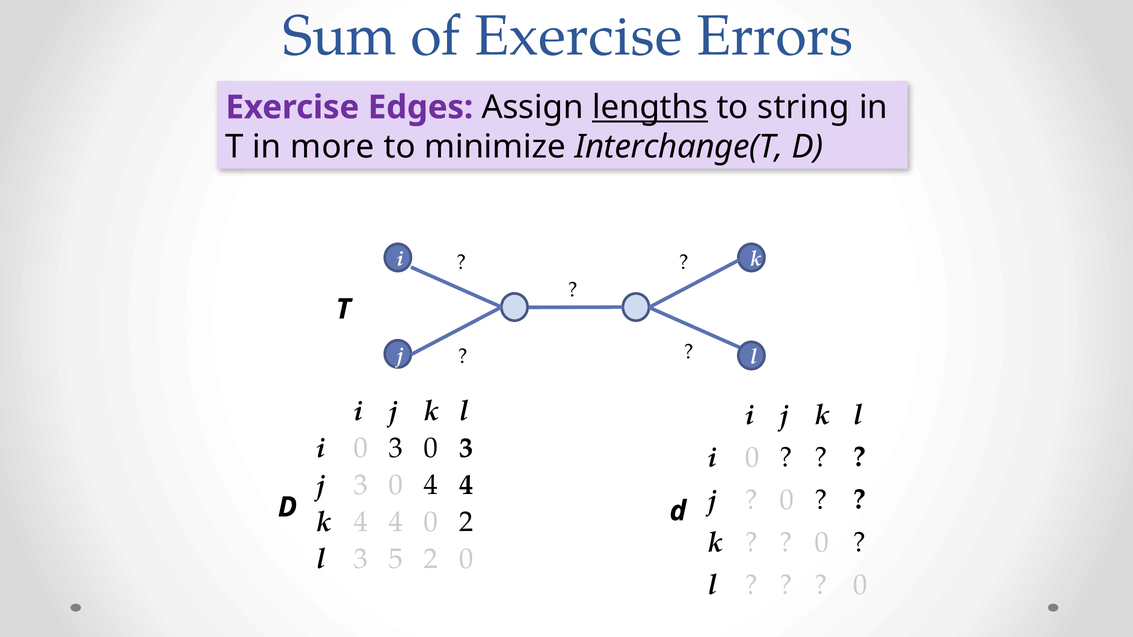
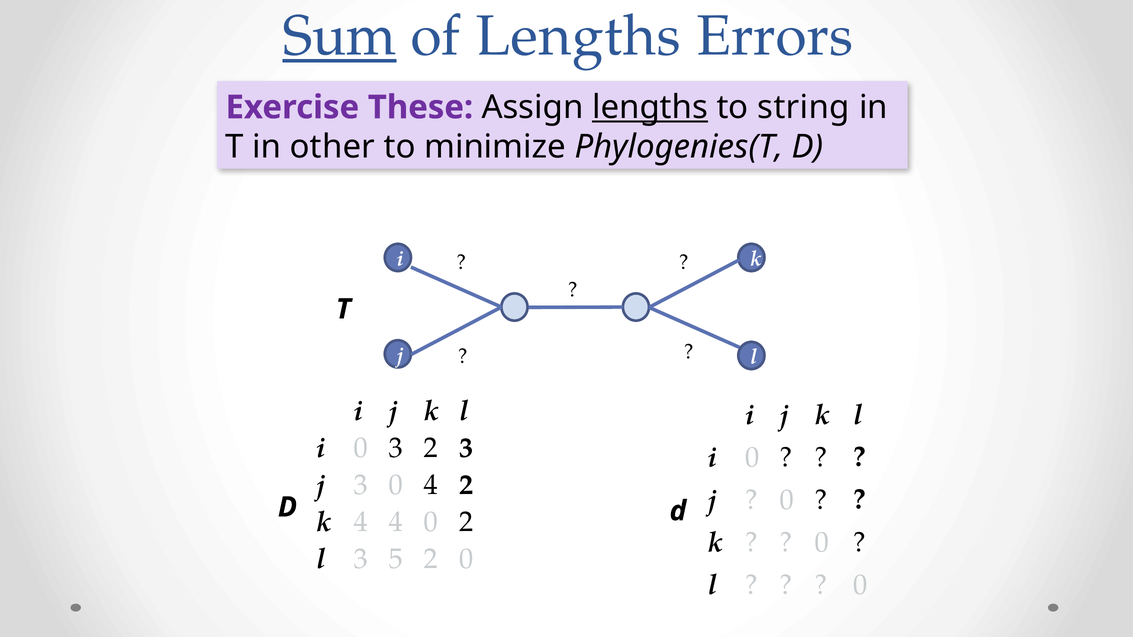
Sum underline: none -> present
of Exercise: Exercise -> Lengths
Edges: Edges -> These
more: more -> other
Interchange(T: Interchange(T -> Phylogenies(T
0 3 0: 0 -> 2
0 4 4: 4 -> 2
